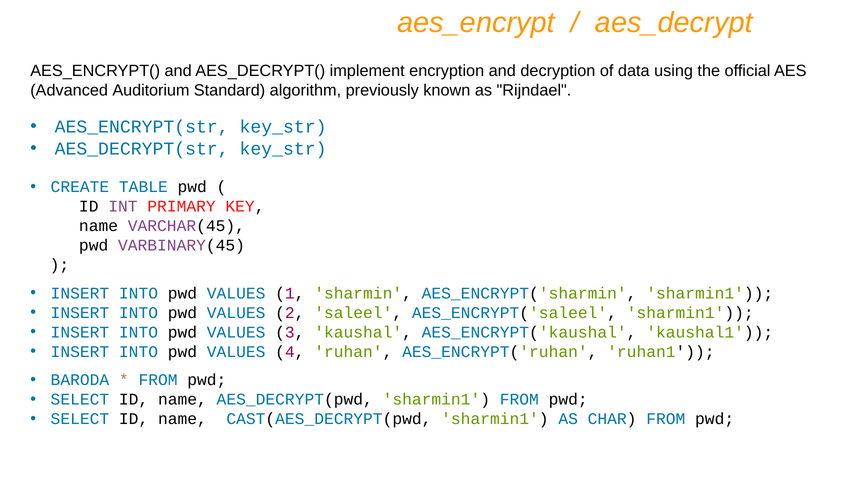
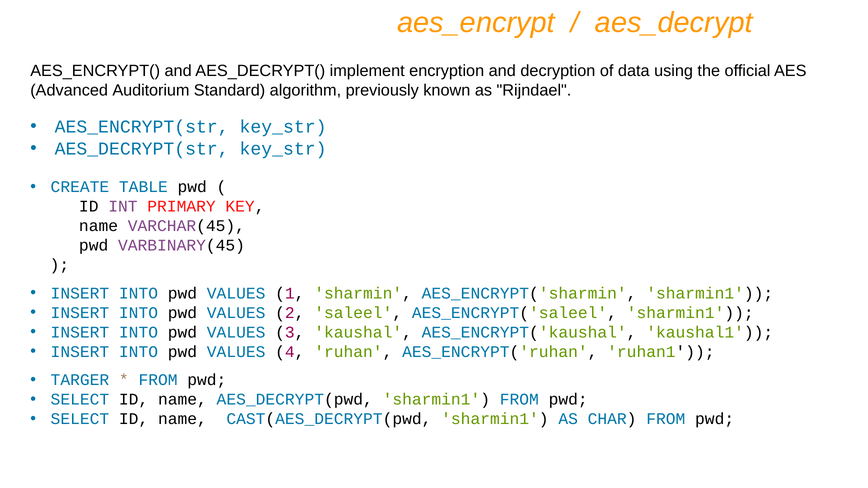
BARODA: BARODA -> TARGER
